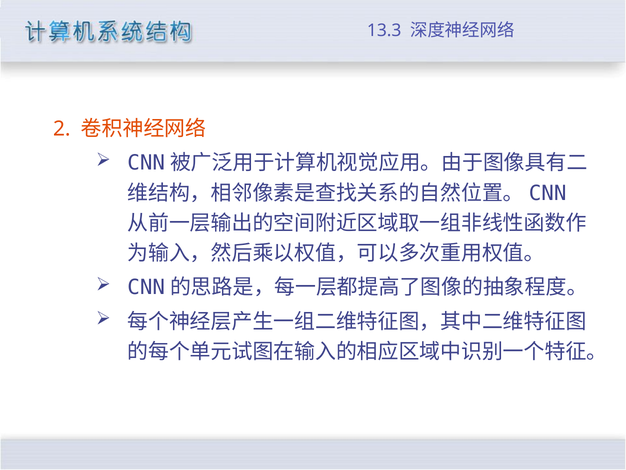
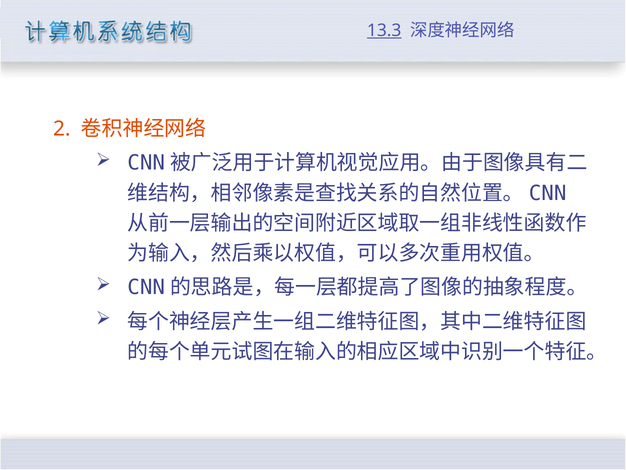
13.3 underline: none -> present
